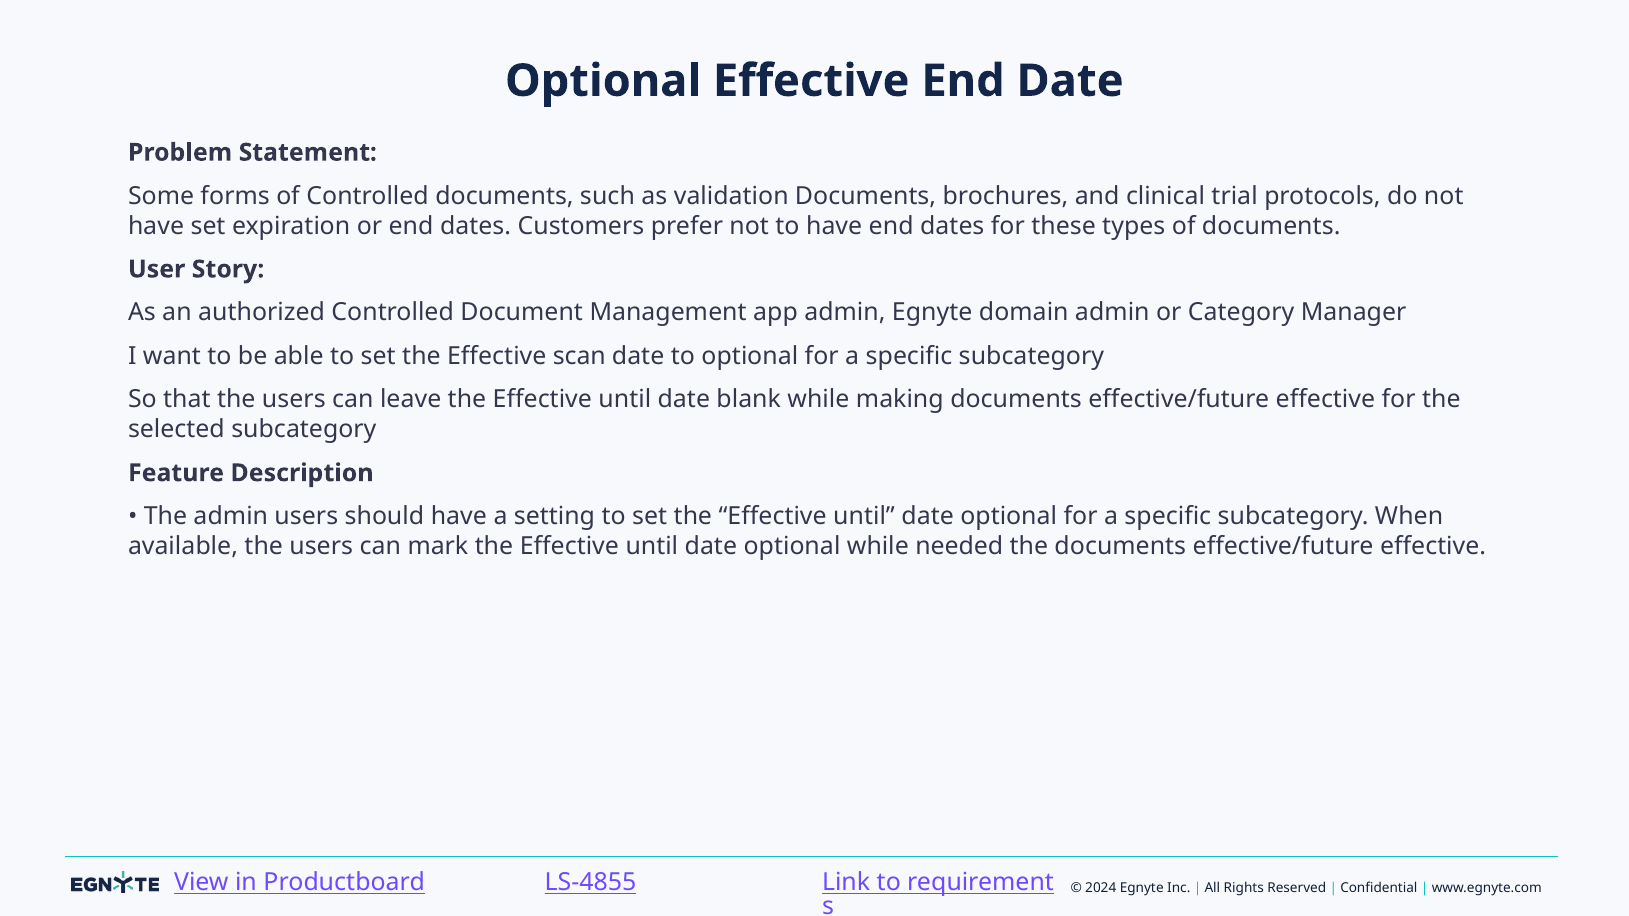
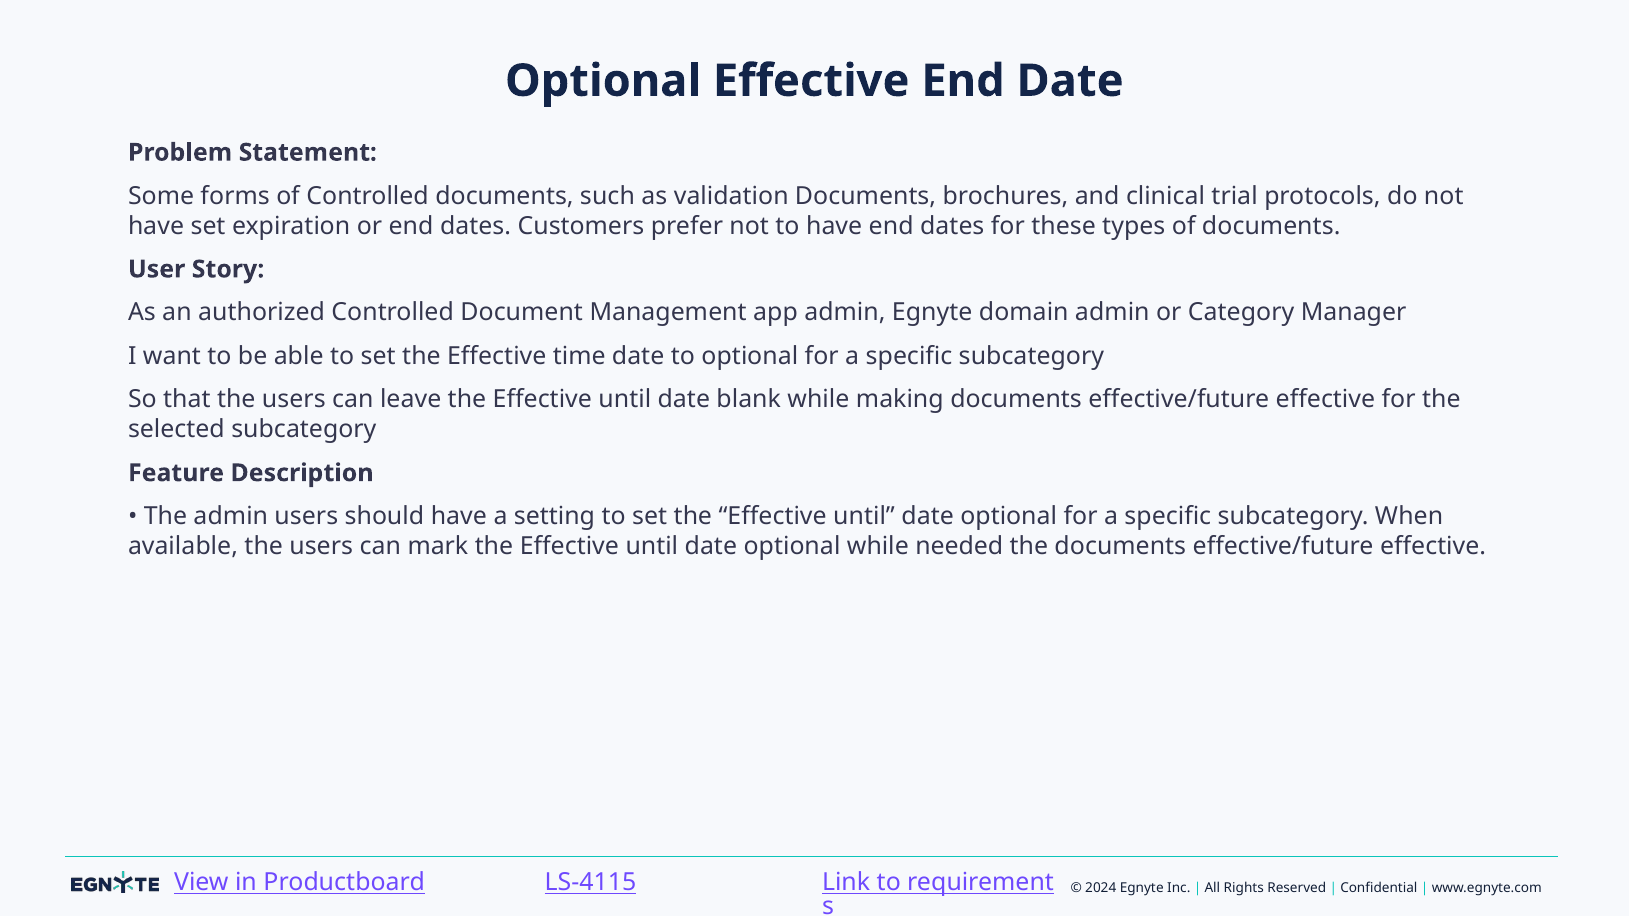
scan: scan -> time
LS-4855: LS-4855 -> LS-4115
